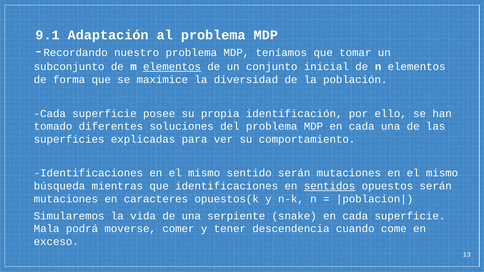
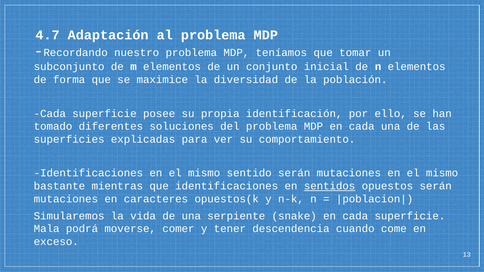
9.1: 9.1 -> 4.7
elementos at (172, 67) underline: present -> none
búsqueda: búsqueda -> bastante
